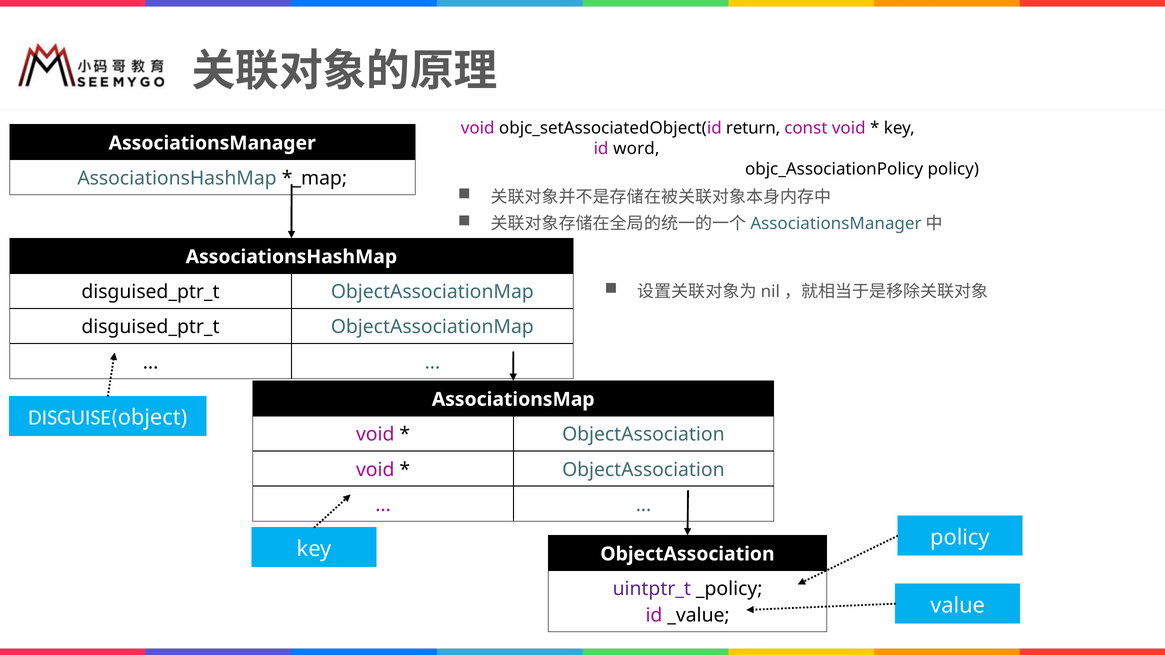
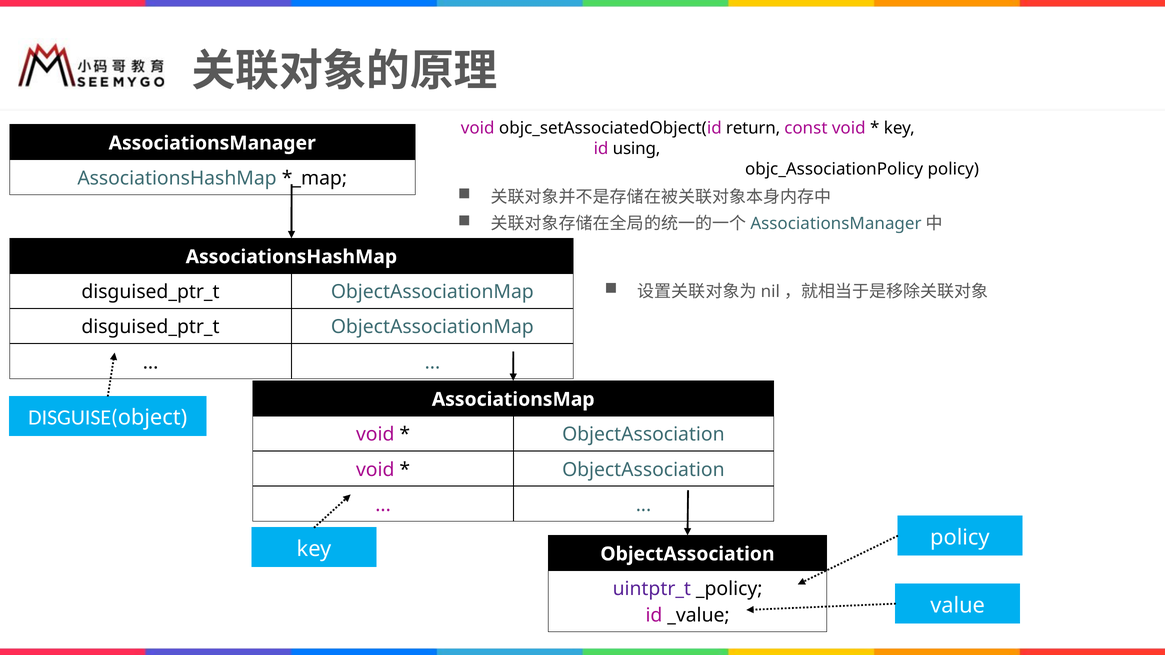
word: word -> using
